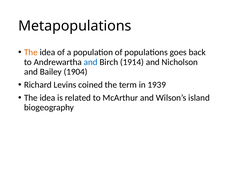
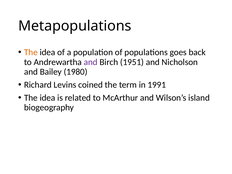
and at (91, 62) colour: blue -> purple
1914: 1914 -> 1951
1904: 1904 -> 1980
1939: 1939 -> 1991
